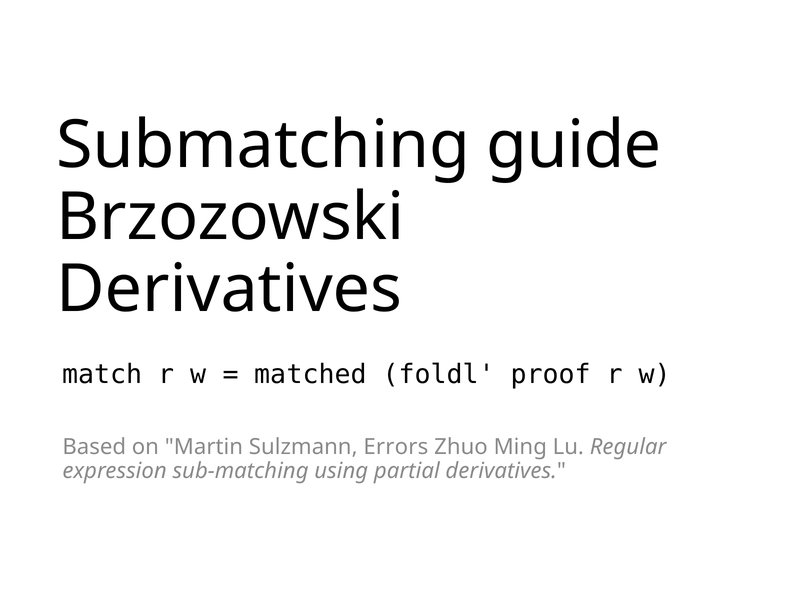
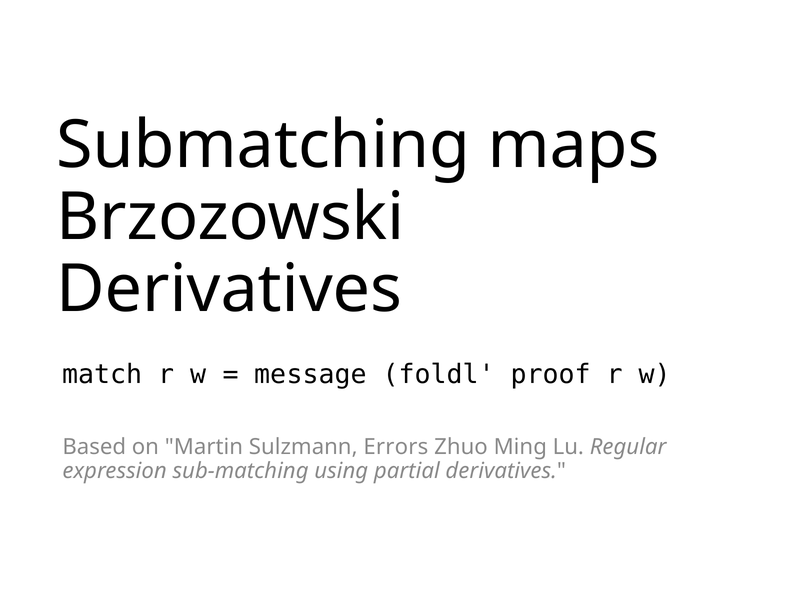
guide: guide -> maps
matched: matched -> message
